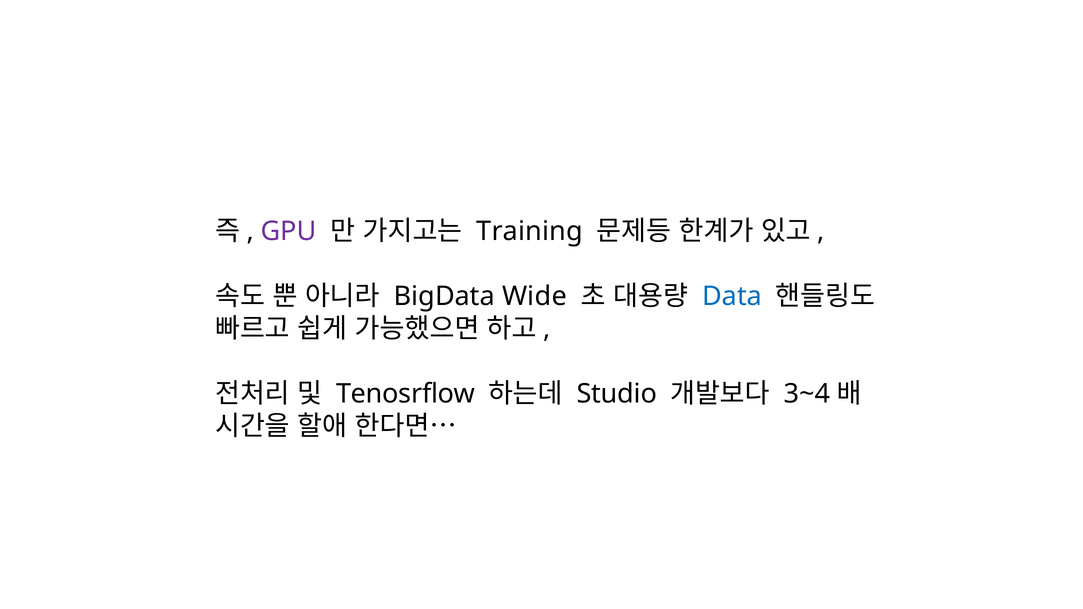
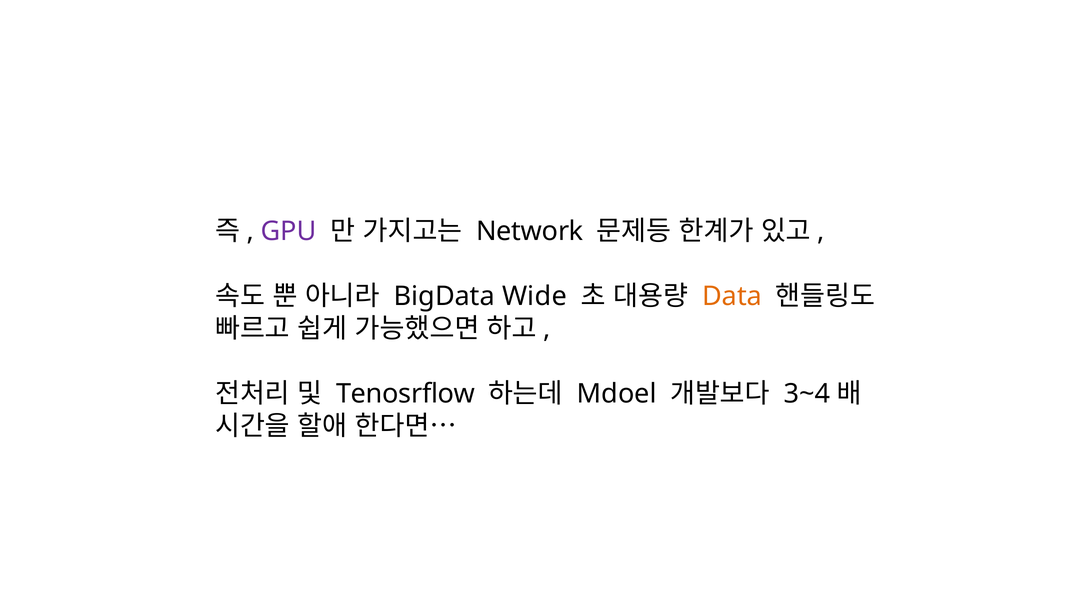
Training: Training -> Network
Data colour: blue -> orange
Studio: Studio -> Mdoel
